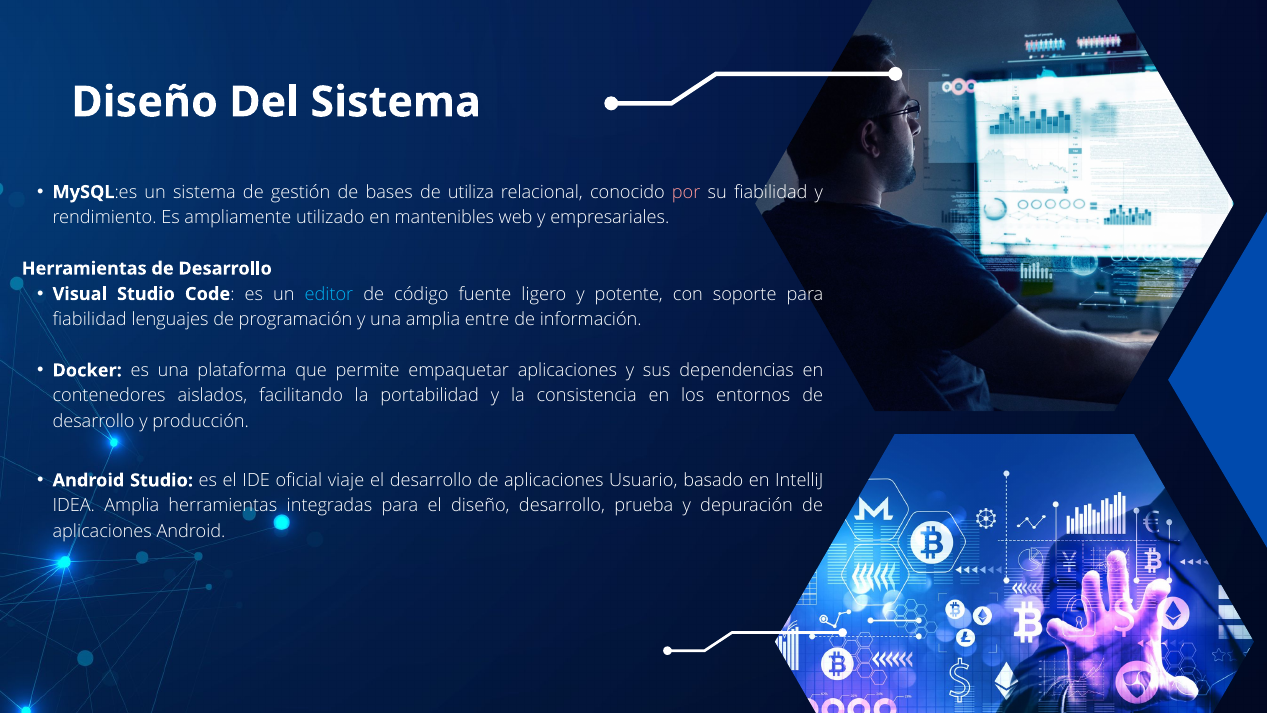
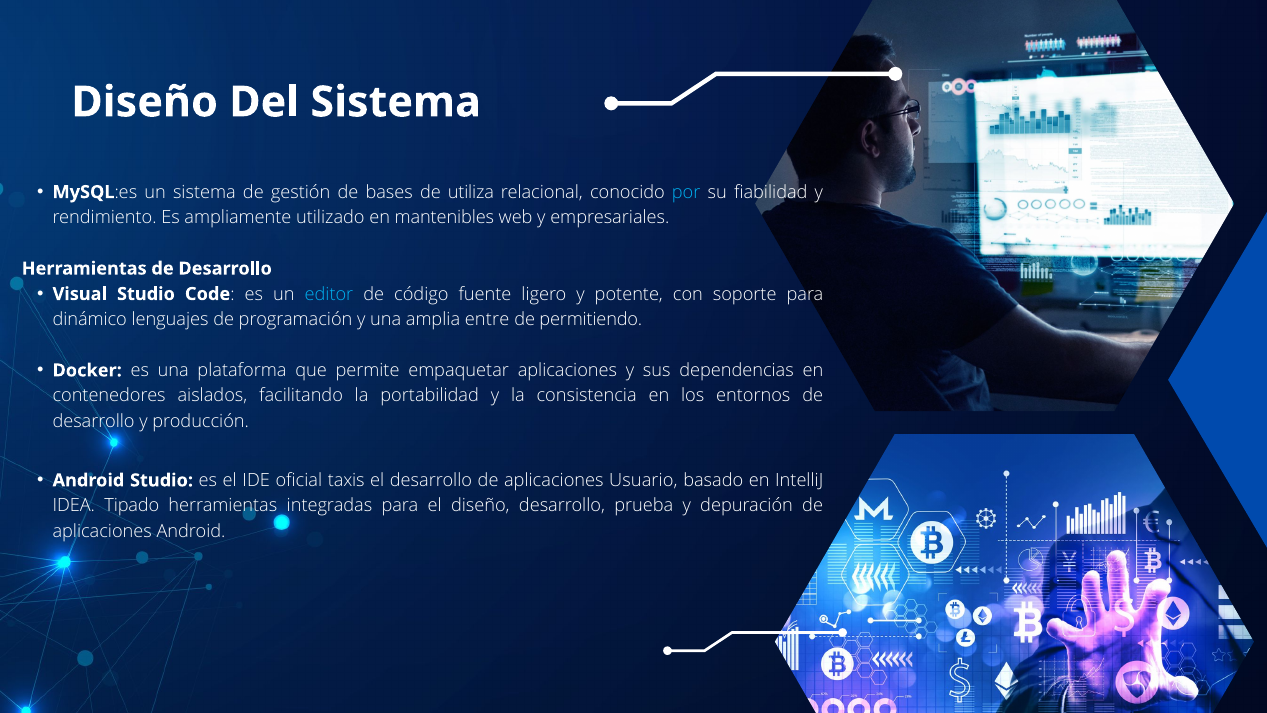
por colour: pink -> light blue
fiabilidad at (90, 319): fiabilidad -> dinámico
información: información -> permitiendo
viaje: viaje -> taxis
IDEA Amplia: Amplia -> Tipado
